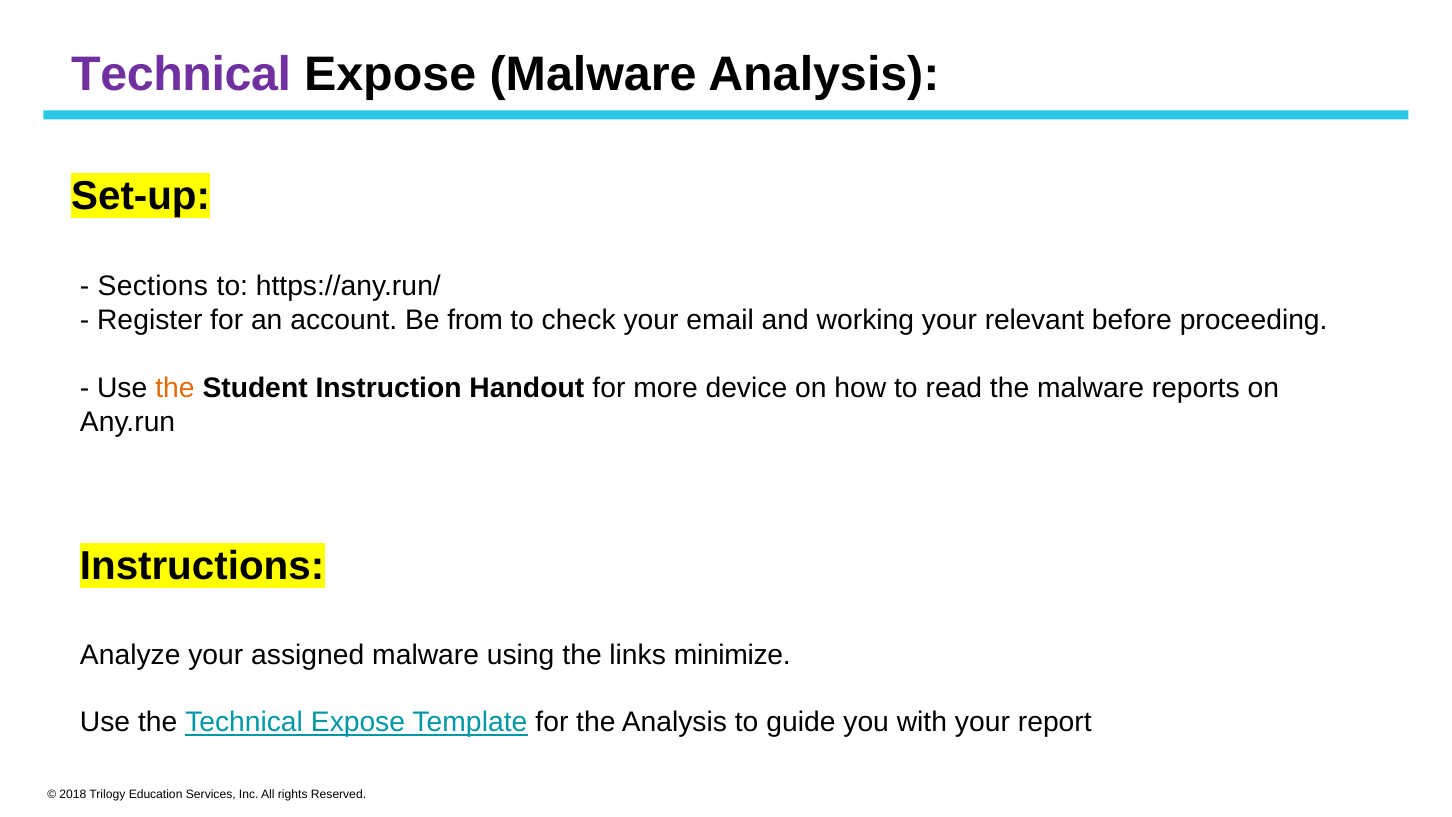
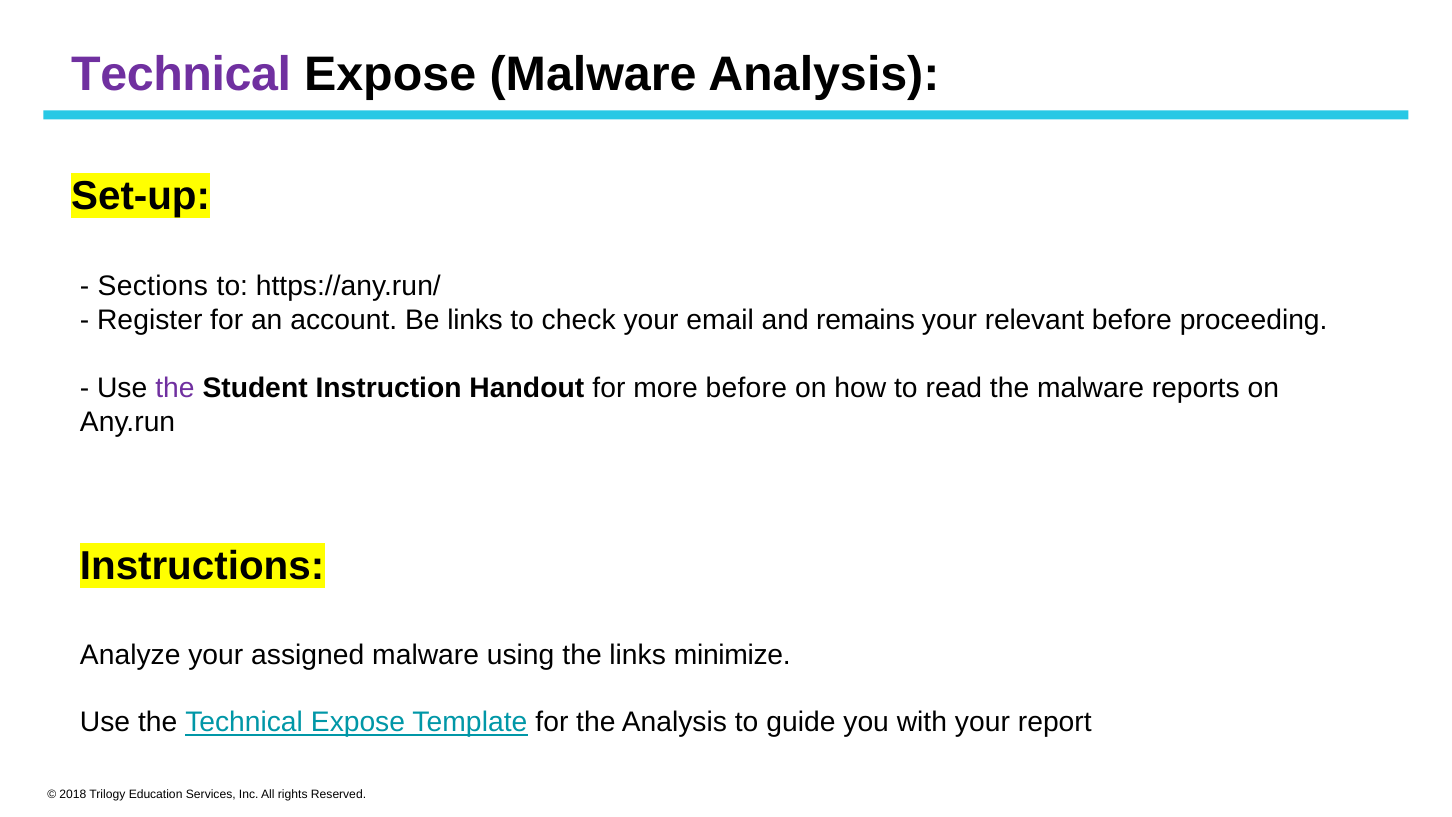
Be from: from -> links
working: working -> remains
the at (175, 388) colour: orange -> purple
more device: device -> before
